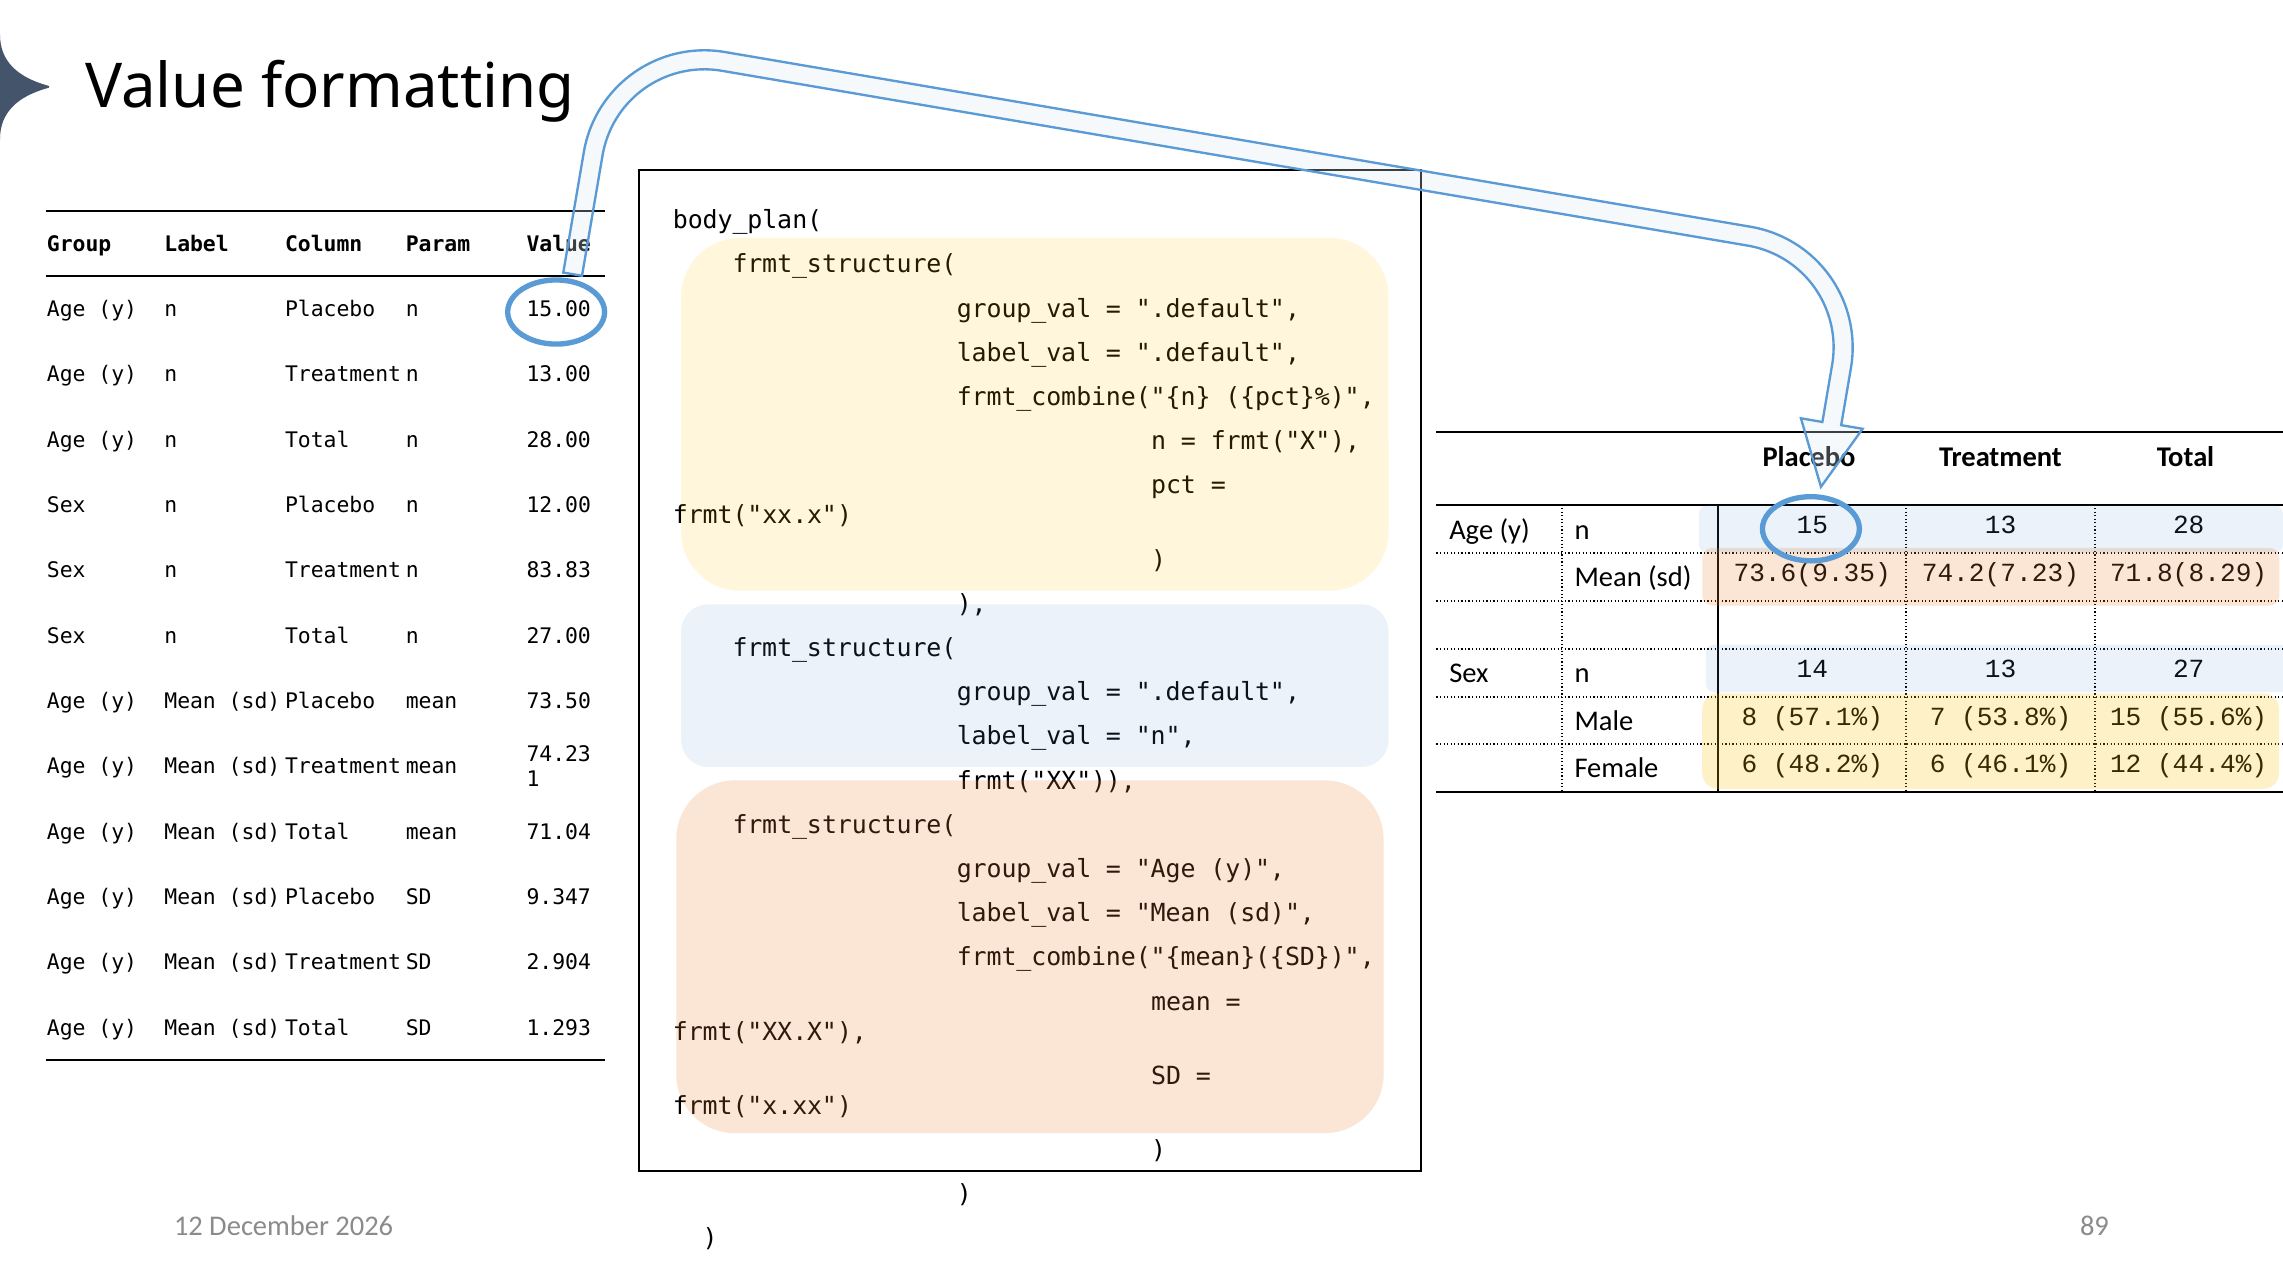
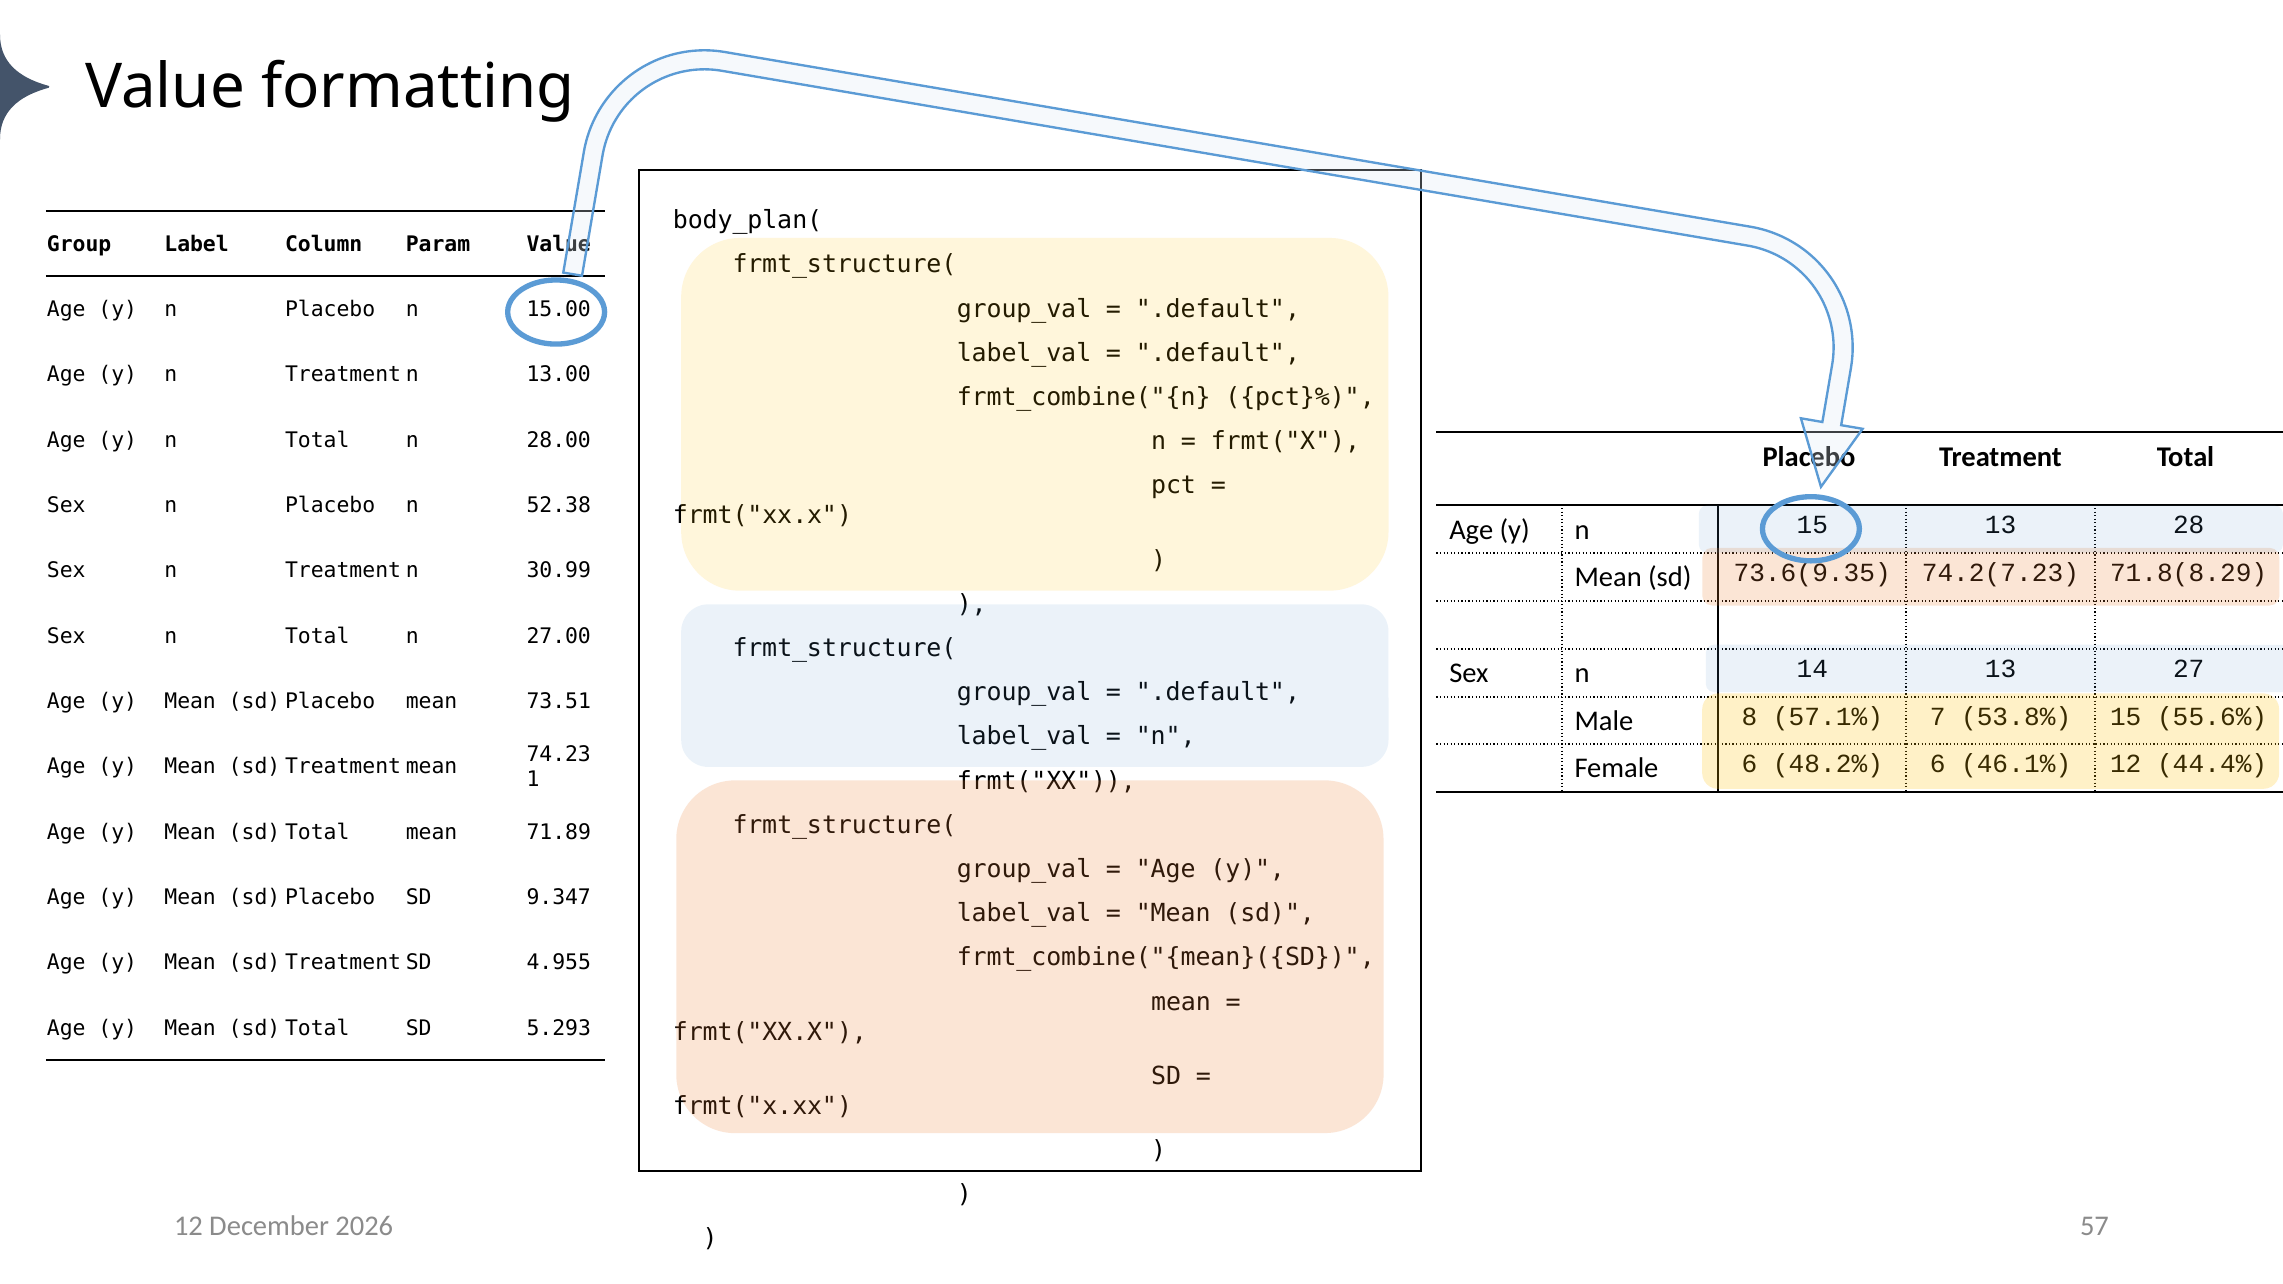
12.00: 12.00 -> 52.38
83.83: 83.83 -> 30.99
73.50: 73.50 -> 73.51
71.04: 71.04 -> 71.89
2.904: 2.904 -> 4.955
1.293: 1.293 -> 5.293
89: 89 -> 57
